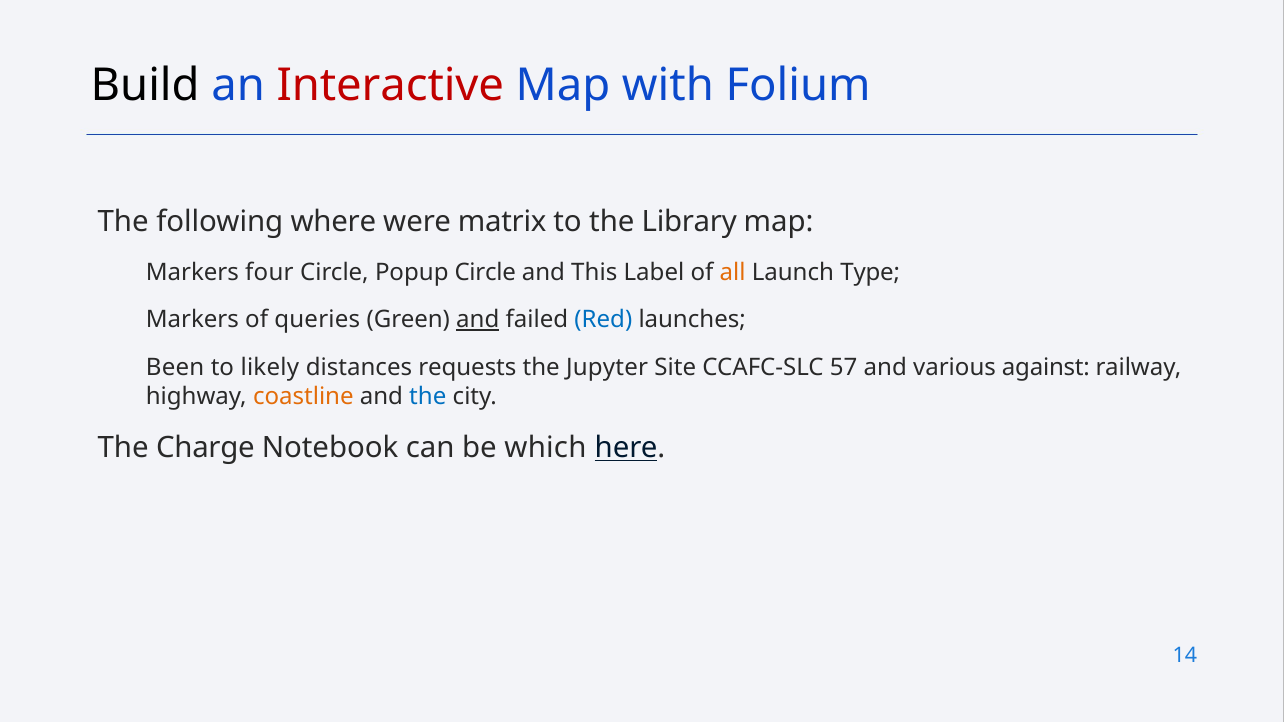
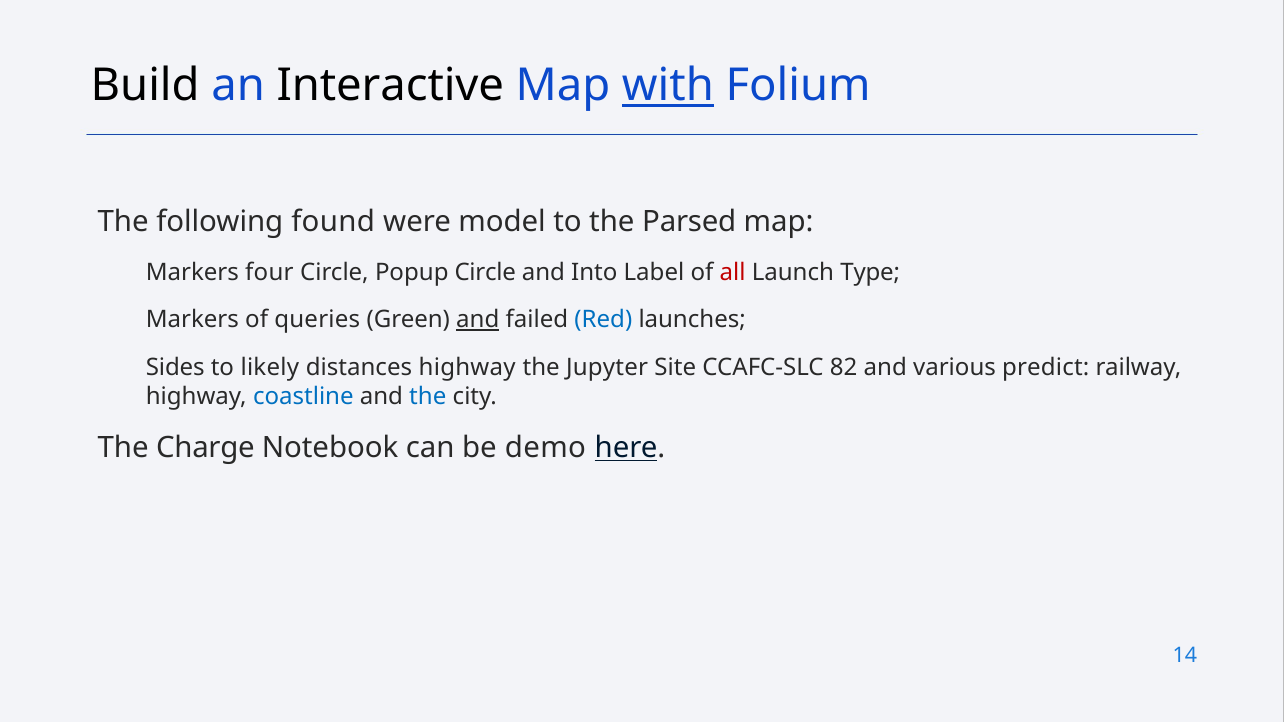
Interactive colour: red -> black
with underline: none -> present
where: where -> found
matrix: matrix -> model
Library: Library -> Parsed
This: This -> Into
all colour: orange -> red
Been: Been -> Sides
distances requests: requests -> highway
57: 57 -> 82
against: against -> predict
coastline colour: orange -> blue
which: which -> demo
